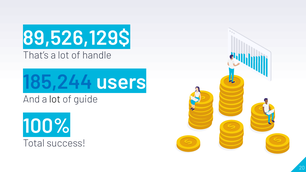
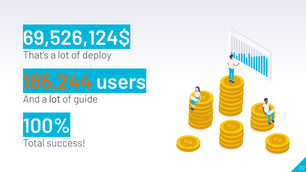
89,526,129$: 89,526,129$ -> 69,526,124$
handle: handle -> deploy
185,244 colour: blue -> orange
